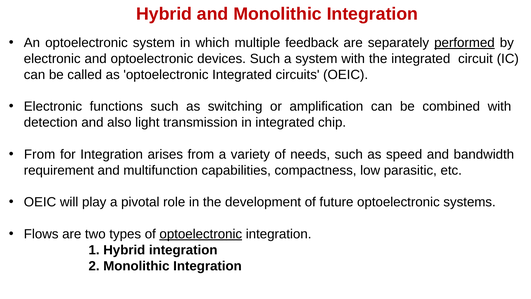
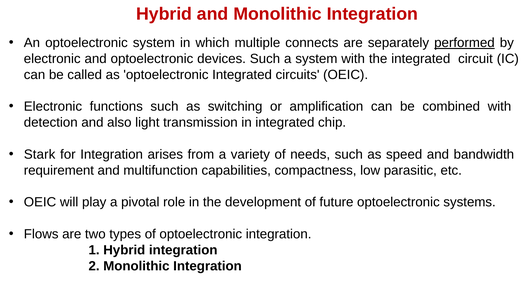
feedback: feedback -> connects
From at (40, 154): From -> Stark
optoelectronic at (201, 234) underline: present -> none
